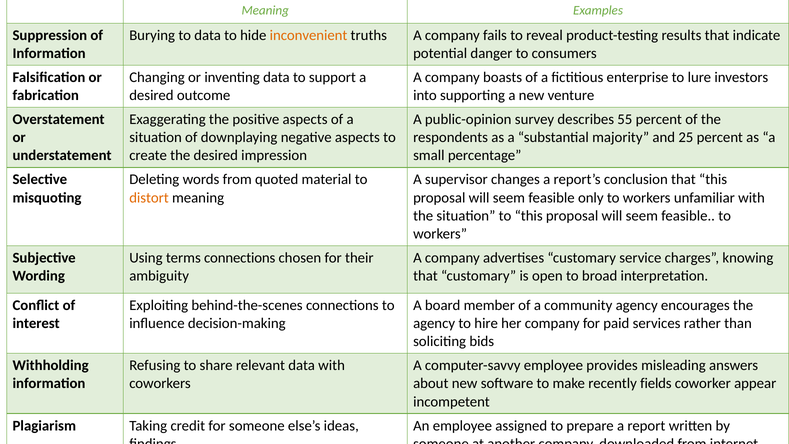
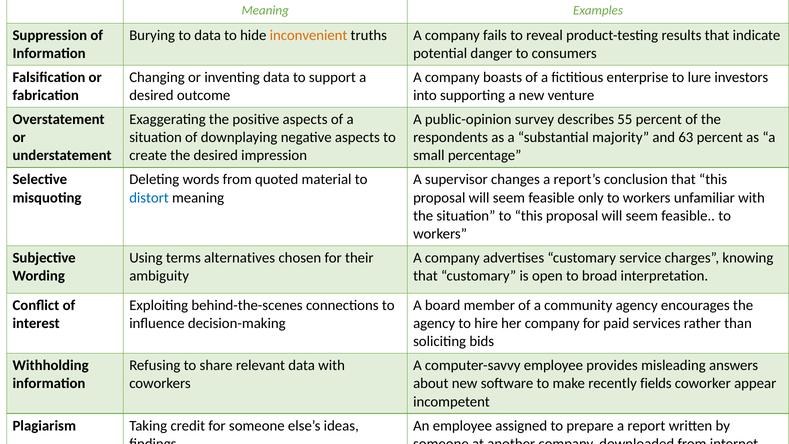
25: 25 -> 63
distort colour: orange -> blue
terms connections: connections -> alternatives
